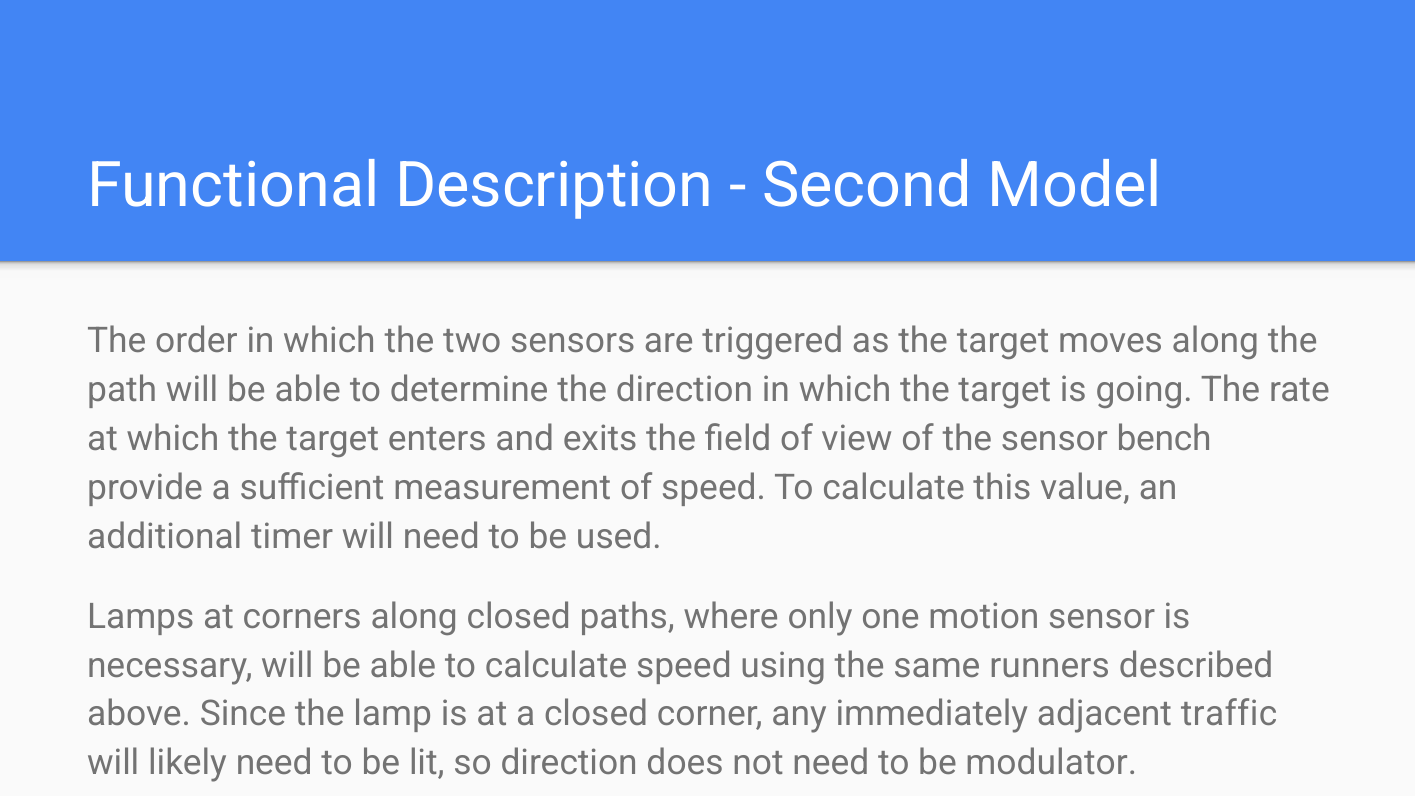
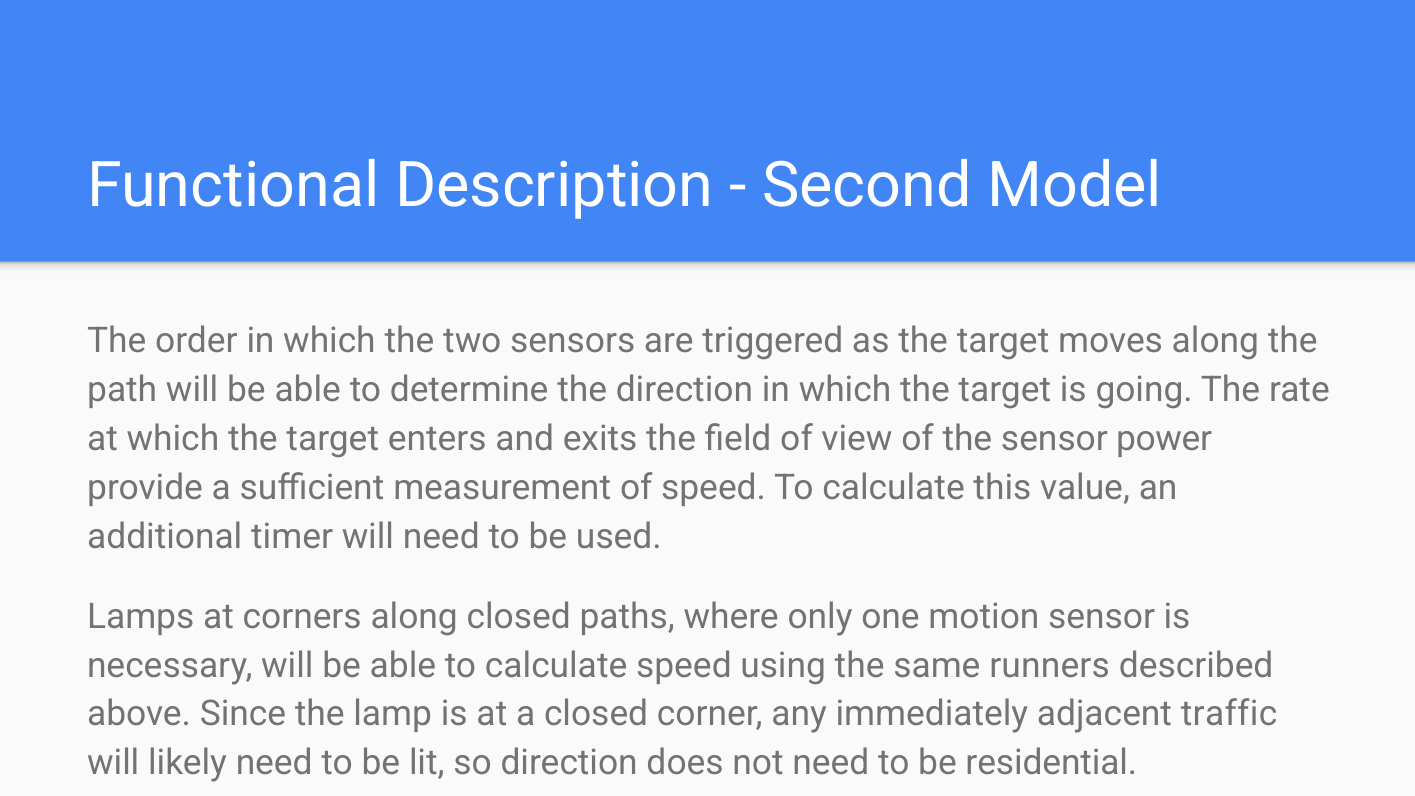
bench: bench -> power
modulator: modulator -> residential
